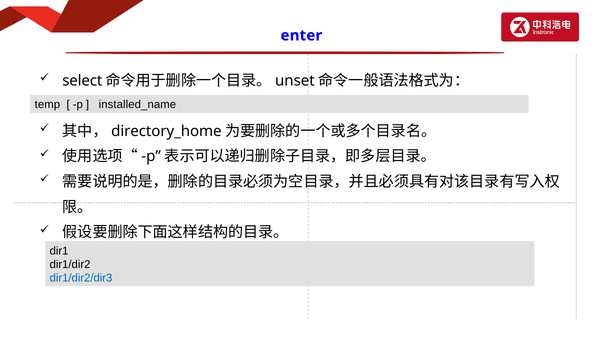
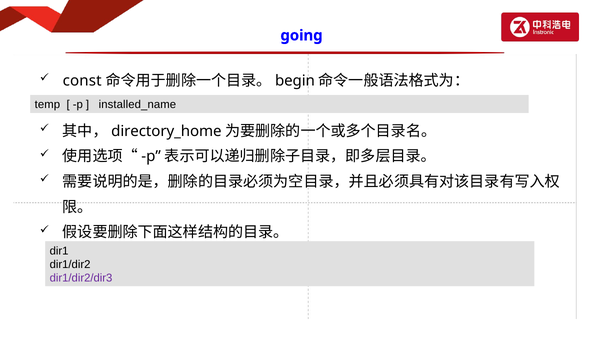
enter: enter -> going
select: select -> const
unset: unset -> begin
dir1/dir2/dir3 colour: blue -> purple
